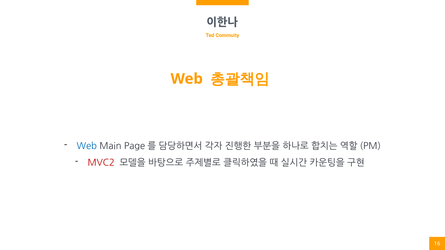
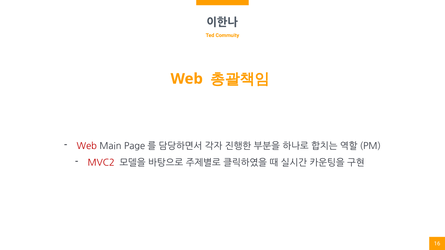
Web at (87, 146) colour: blue -> red
